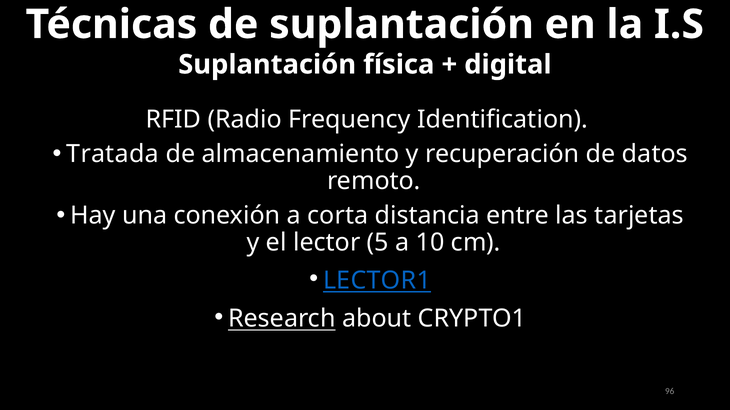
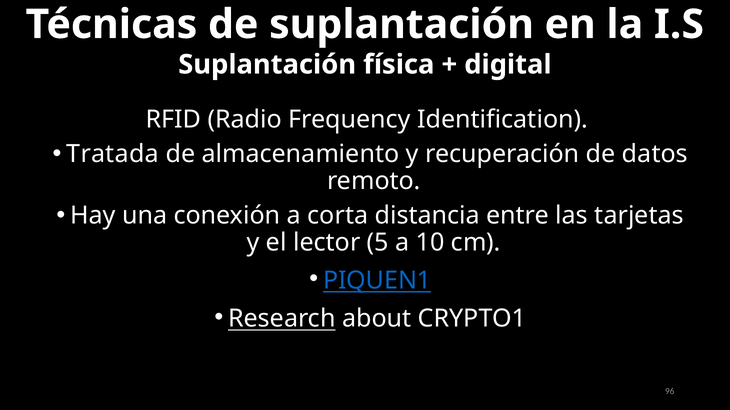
LECTOR1: LECTOR1 -> PIQUEN1
